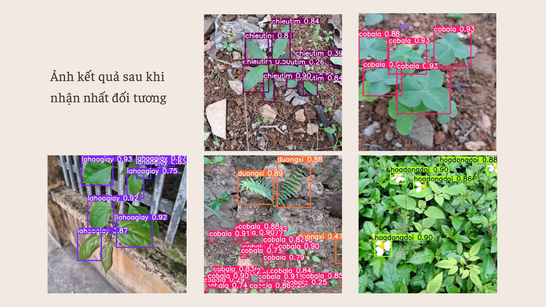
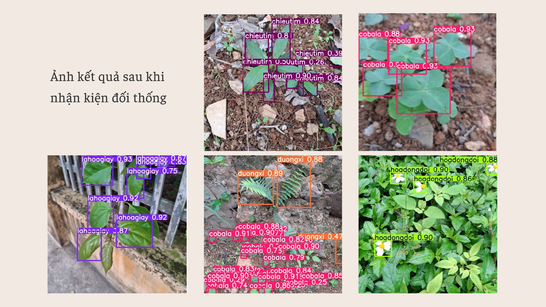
nhất: nhất -> kiện
tương: tương -> thống
